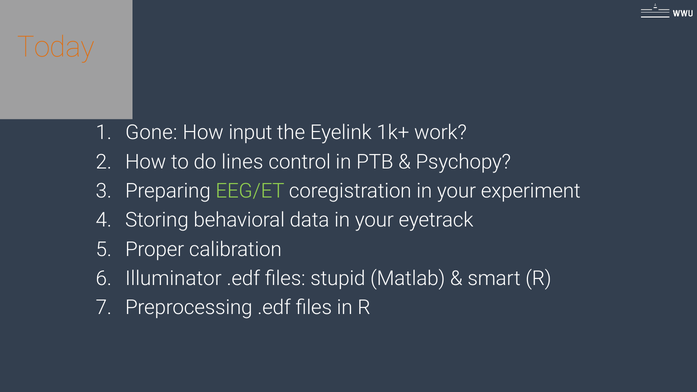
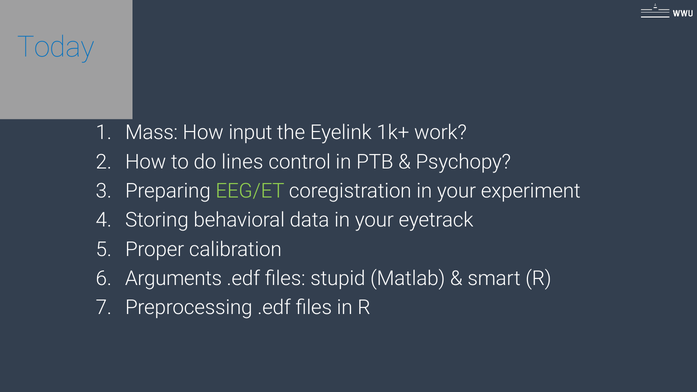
Today colour: orange -> blue
Gone: Gone -> Mass
Illuminator: Illuminator -> Arguments
